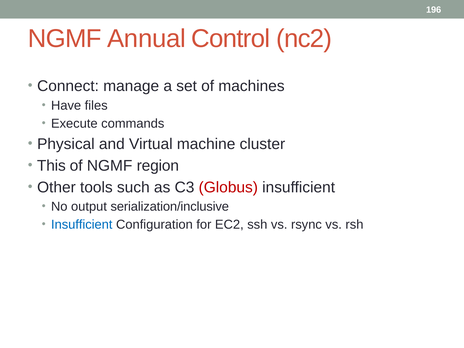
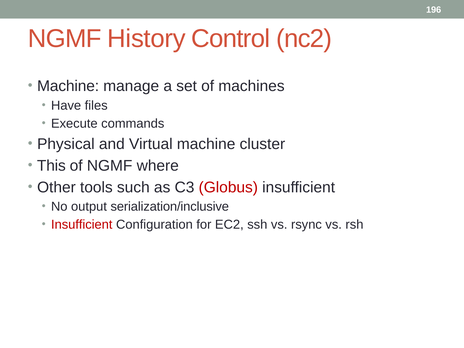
Annual: Annual -> History
Connect at (68, 86): Connect -> Machine
region: region -> where
Insufficient at (82, 225) colour: blue -> red
